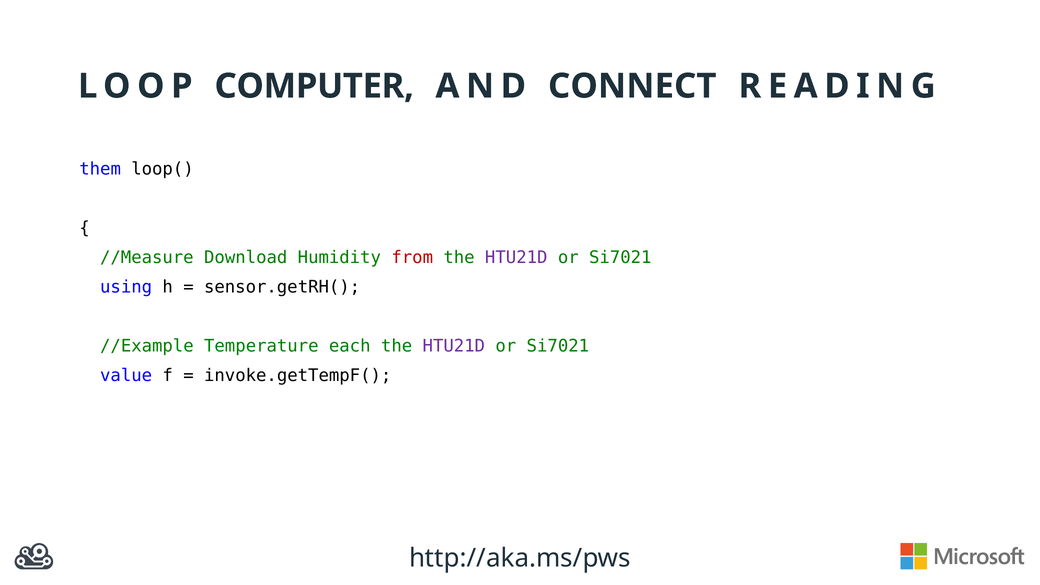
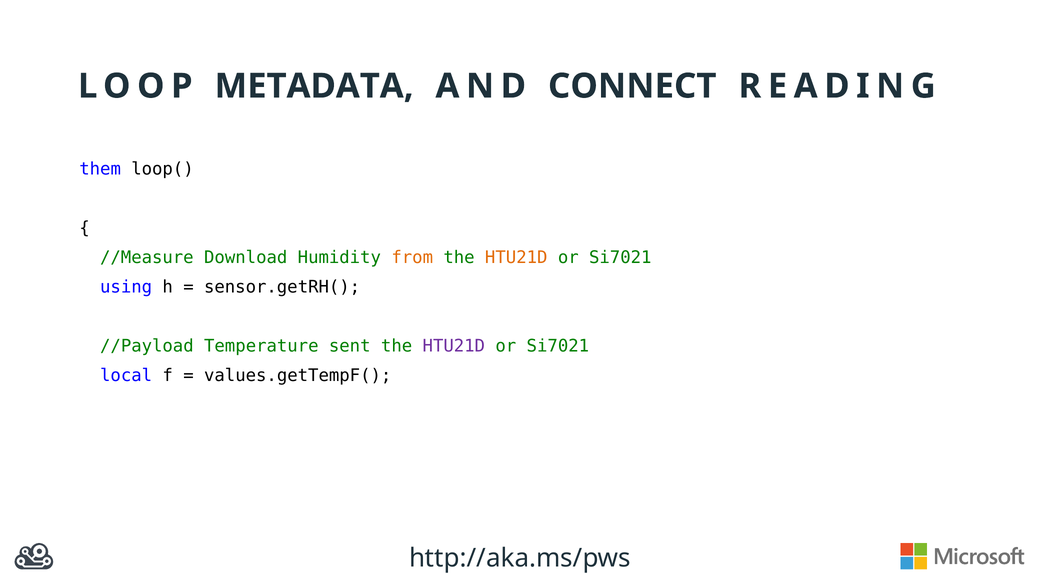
COMPUTER: COMPUTER -> METADATA
from colour: red -> orange
HTU21D at (516, 257) colour: purple -> orange
//Example: //Example -> //Payload
each: each -> sent
value: value -> local
invoke.getTempF(: invoke.getTempF( -> values.getTempF(
